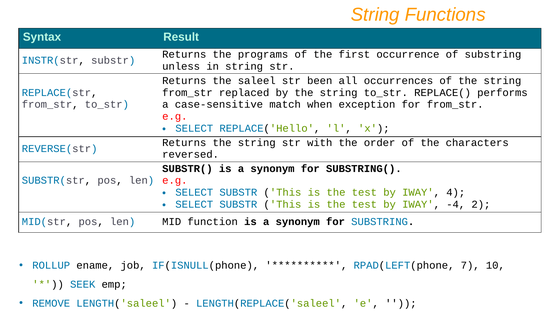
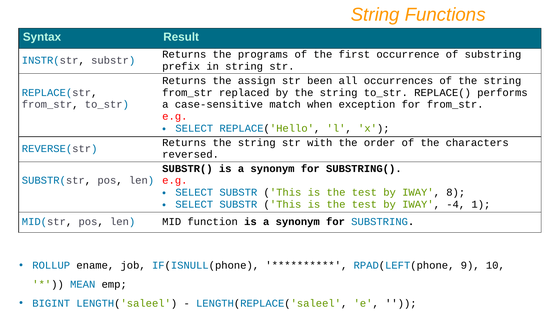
unless: unless -> prefix
saleel: saleel -> assign
4: 4 -> 8
2: 2 -> 1
7: 7 -> 9
SEEK: SEEK -> MEAN
REMOVE: REMOVE -> BIGINT
